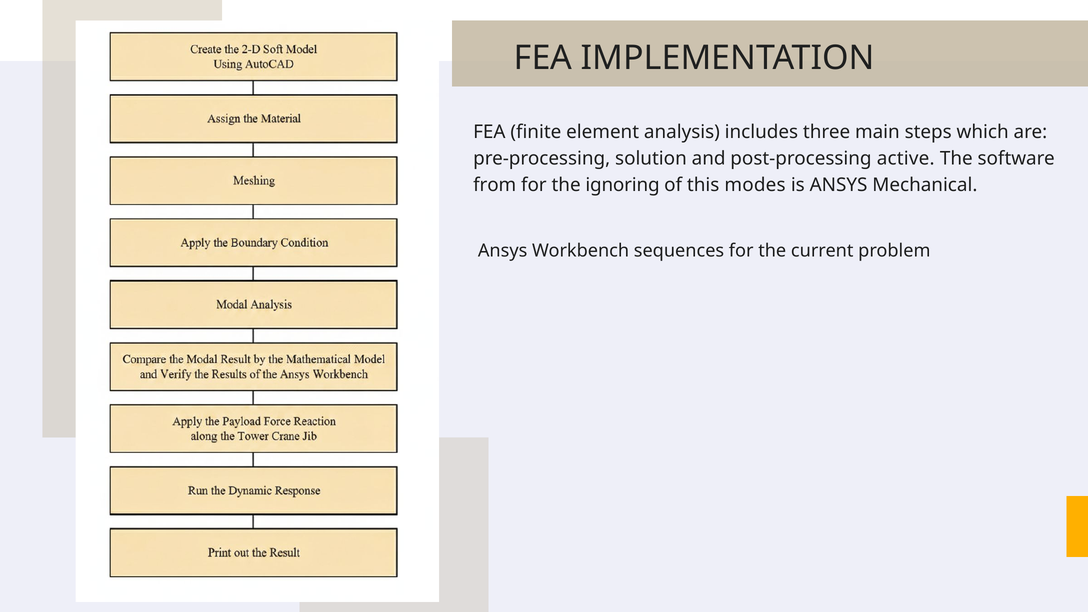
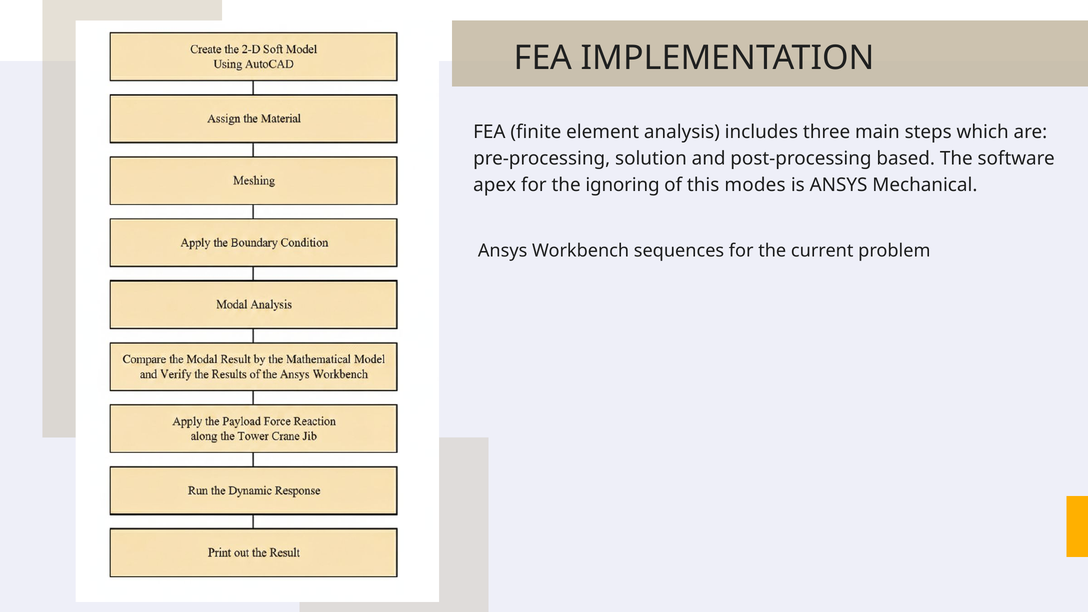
active: active -> based
from: from -> apex
